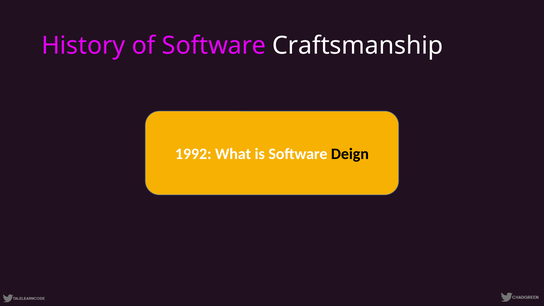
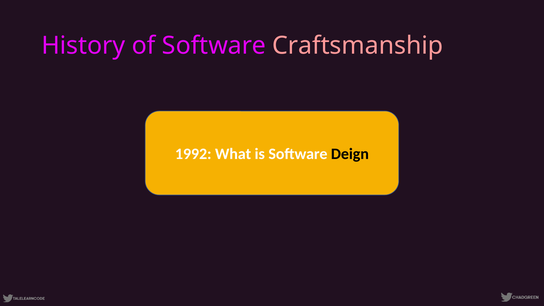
Craftsmanship colour: white -> pink
